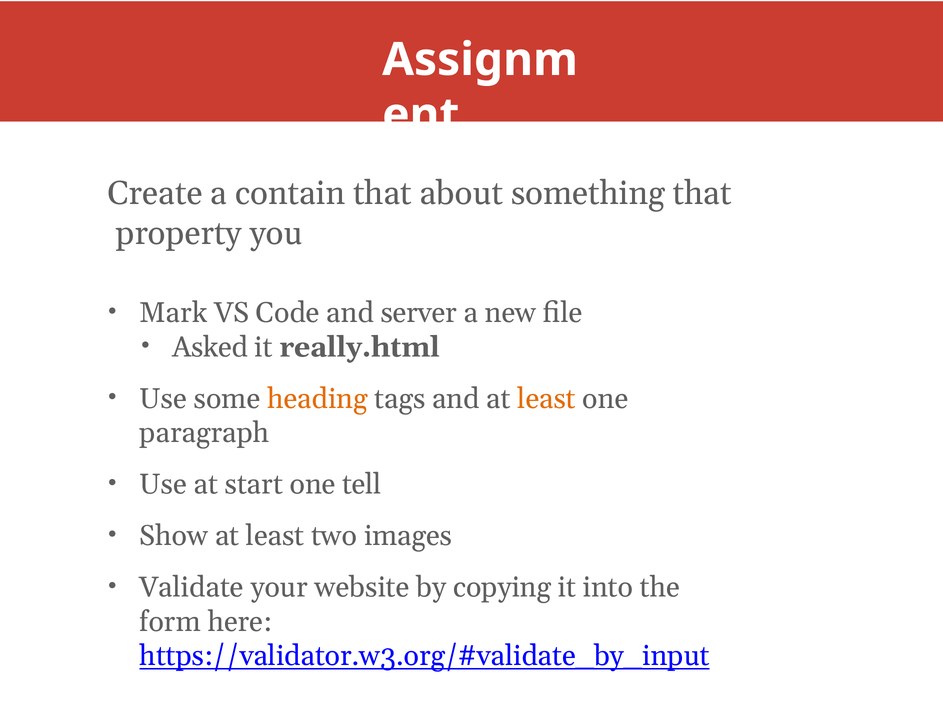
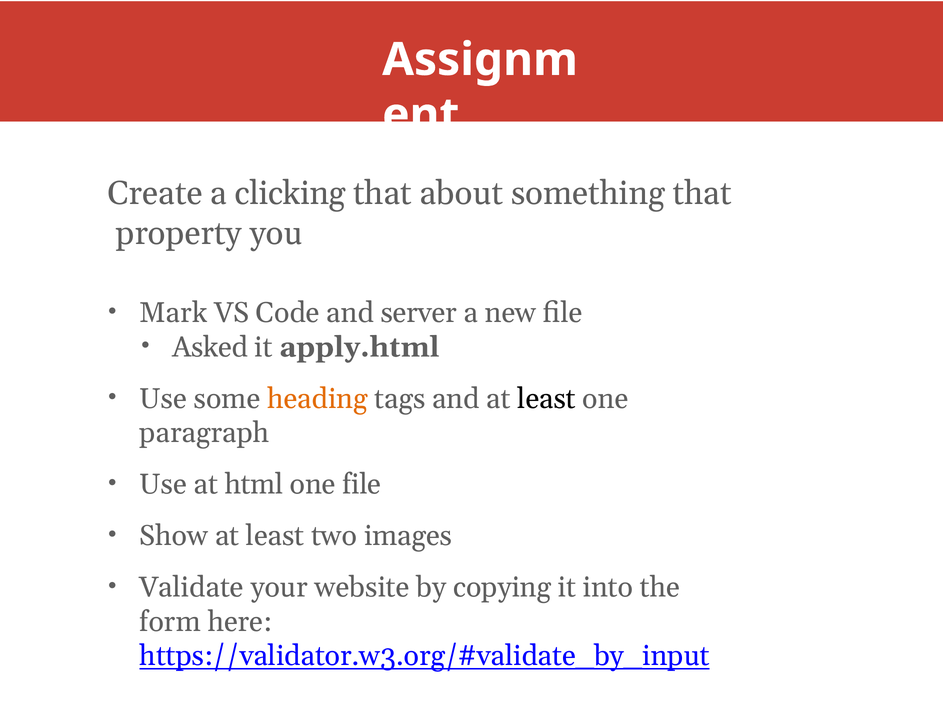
contain: contain -> clicking
really.html: really.html -> apply.html
least at (547, 399) colour: orange -> black
start: start -> html
one tell: tell -> file
